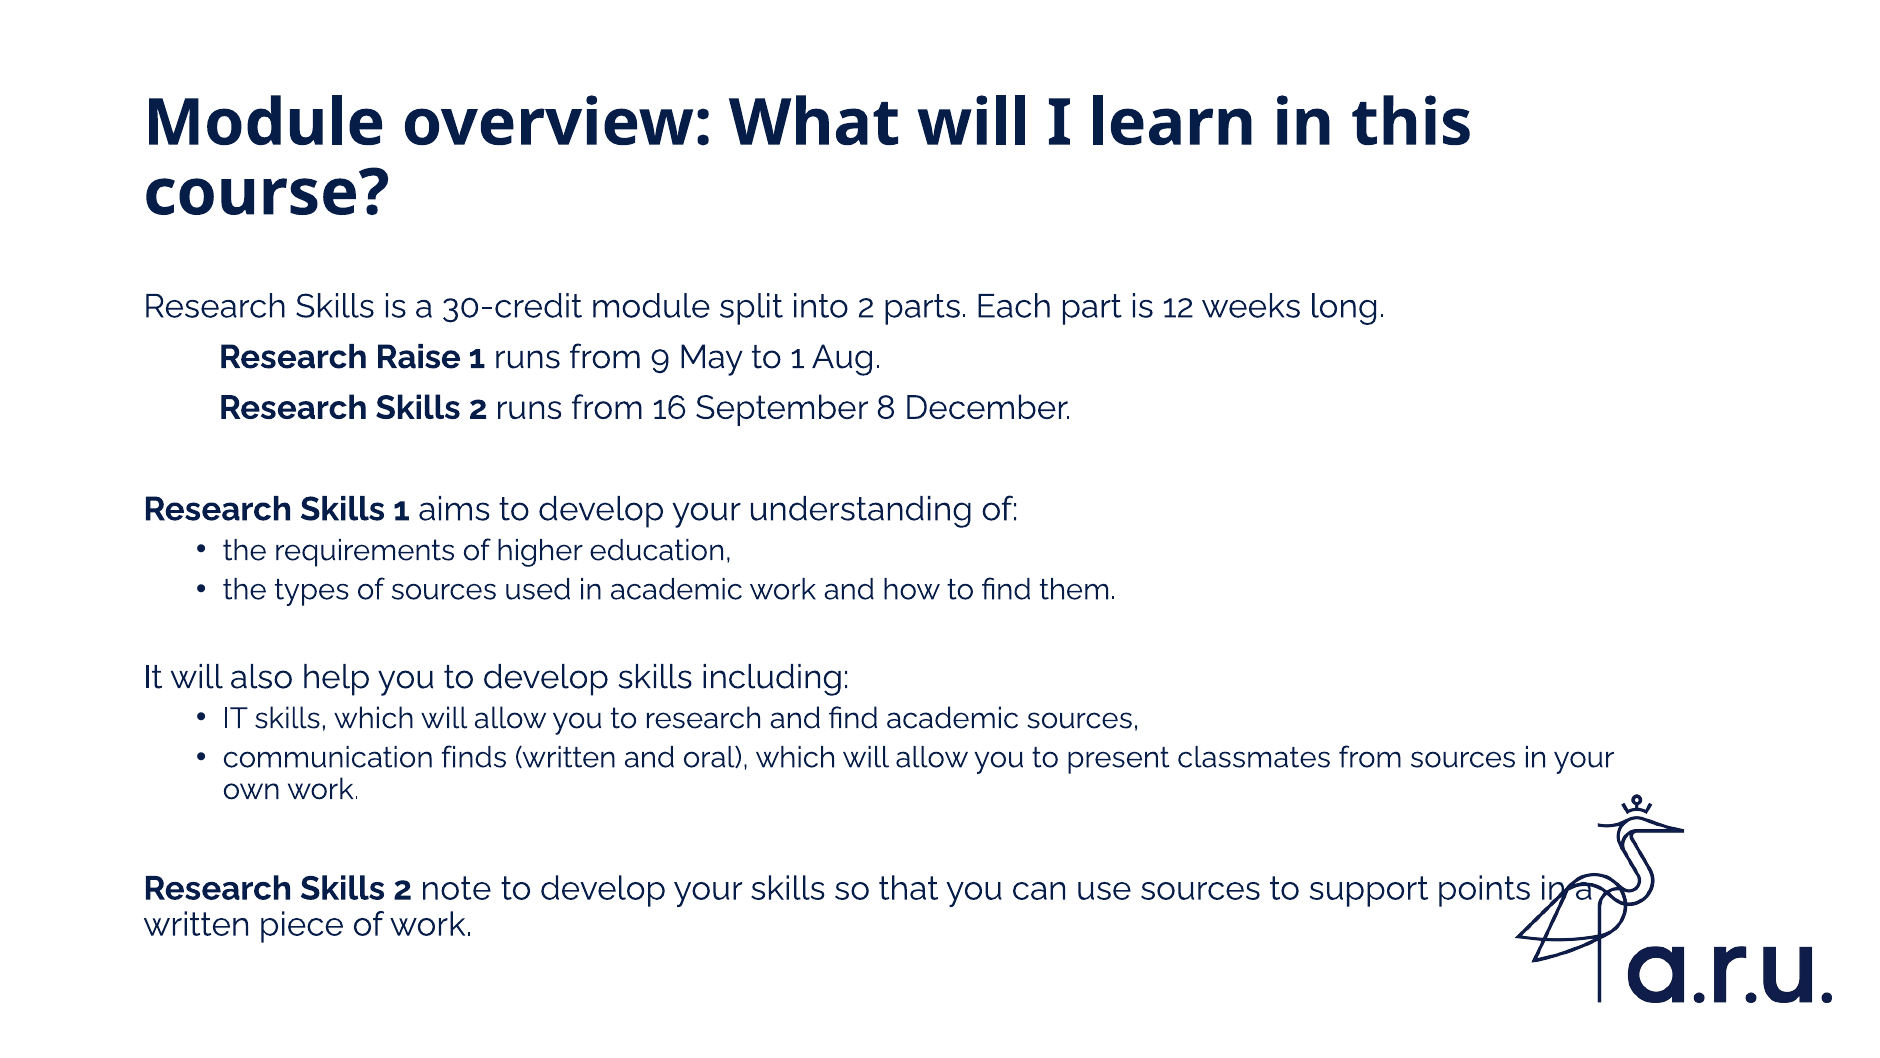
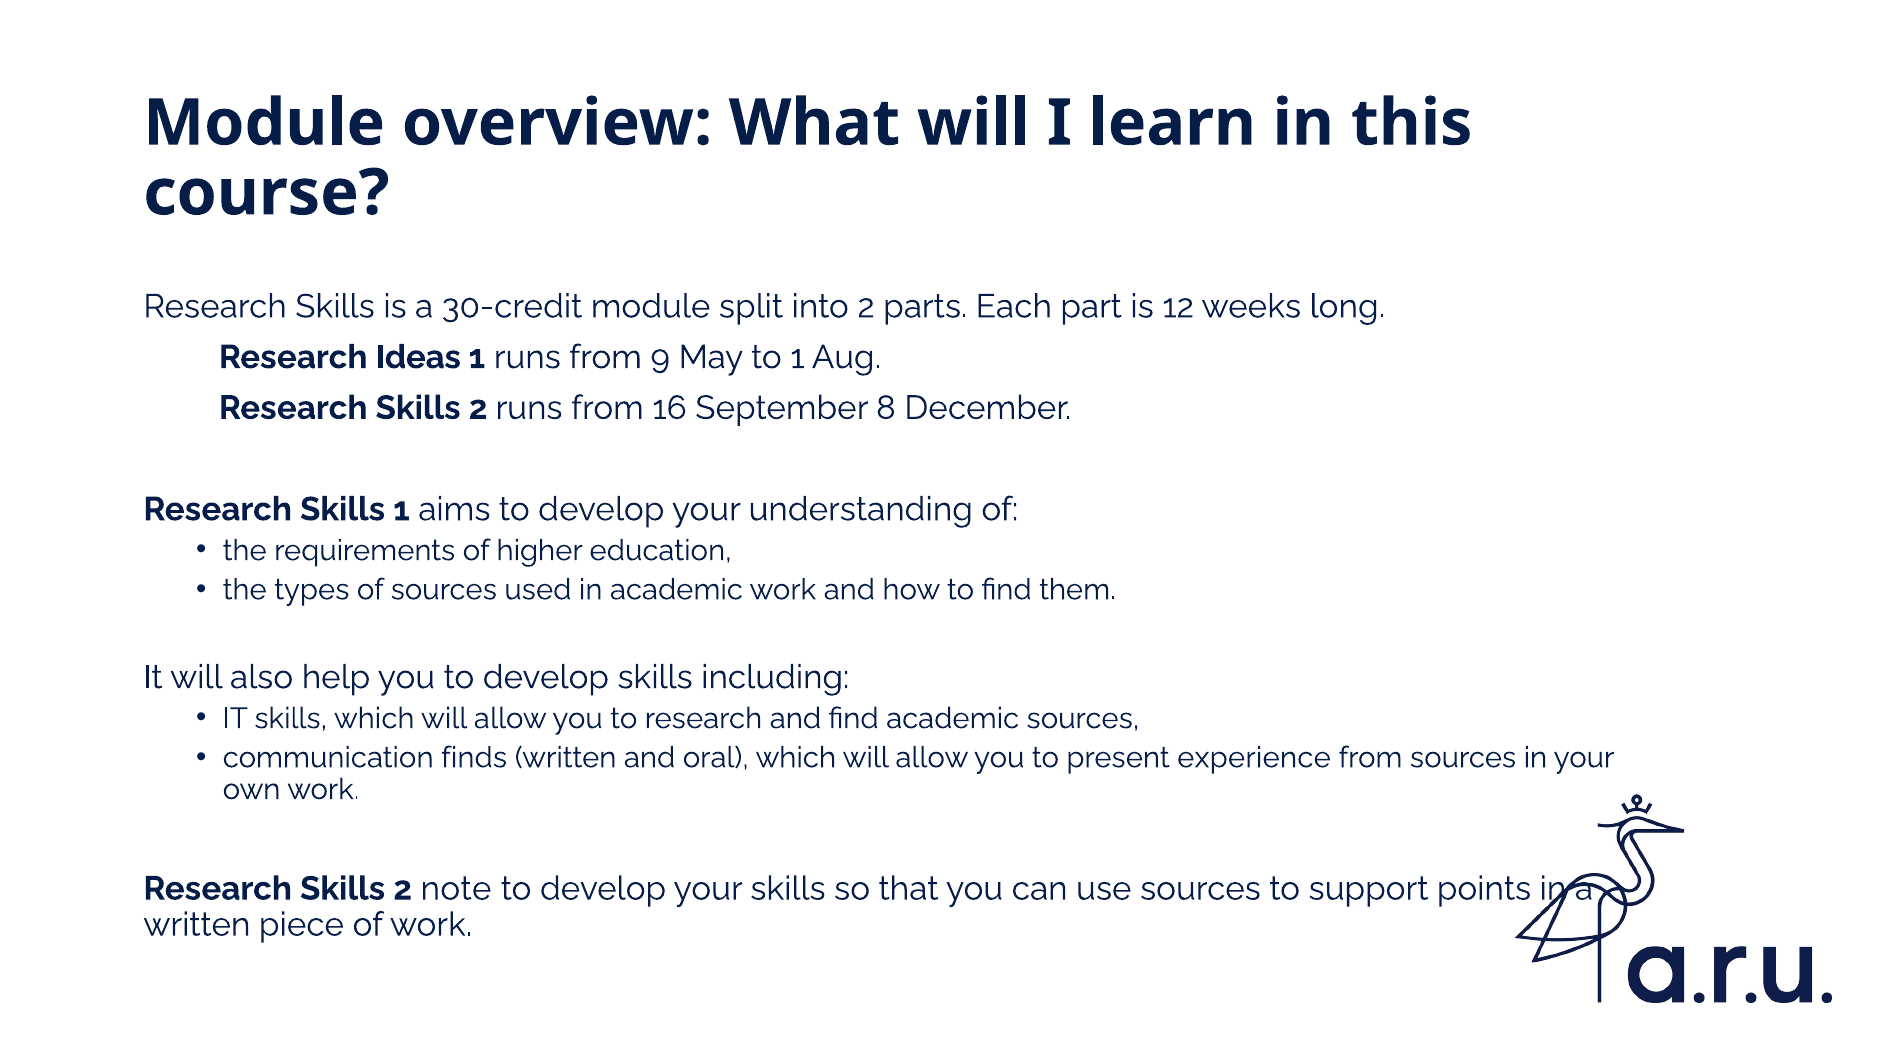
Raise: Raise -> Ideas
classmates: classmates -> experience
